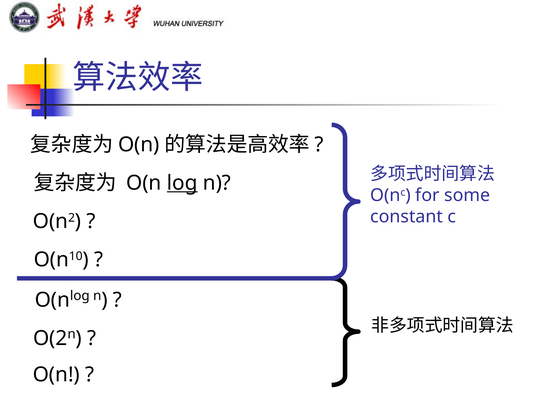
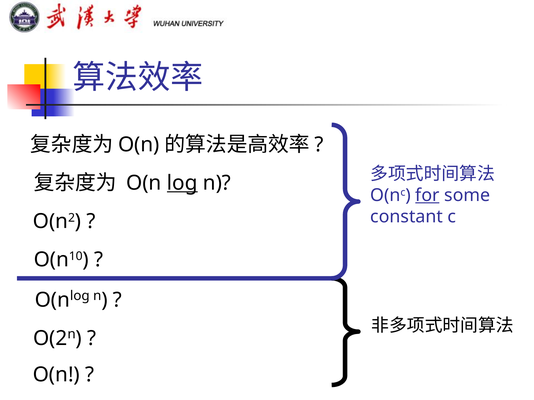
for underline: none -> present
